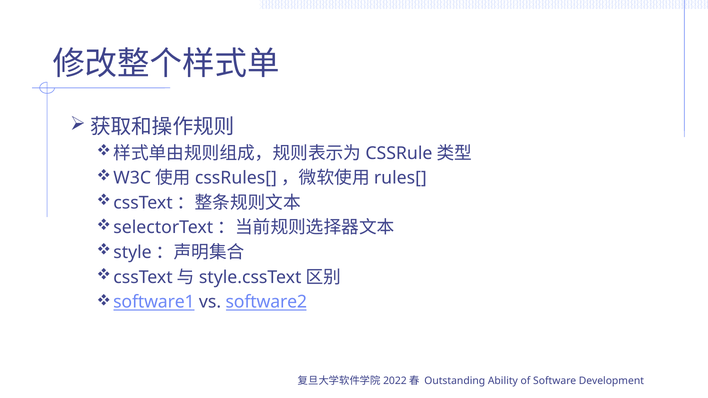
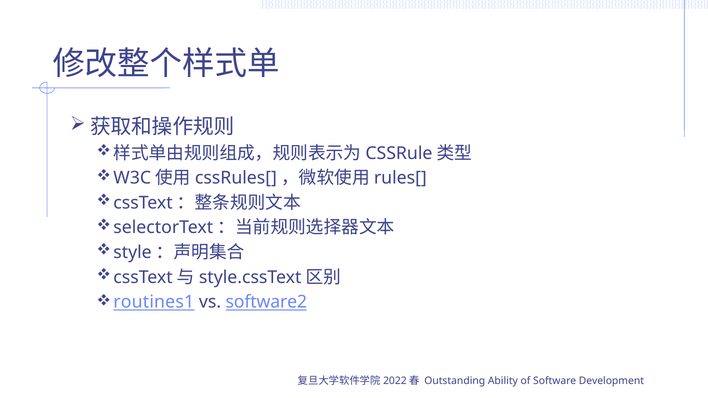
software1: software1 -> routines1
